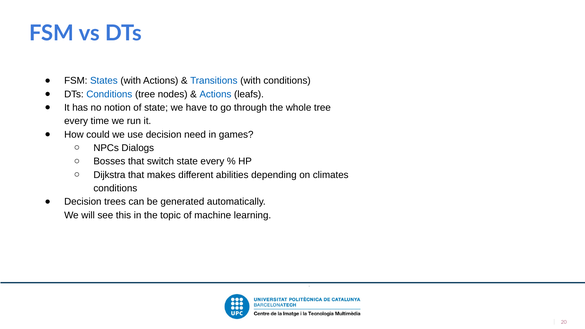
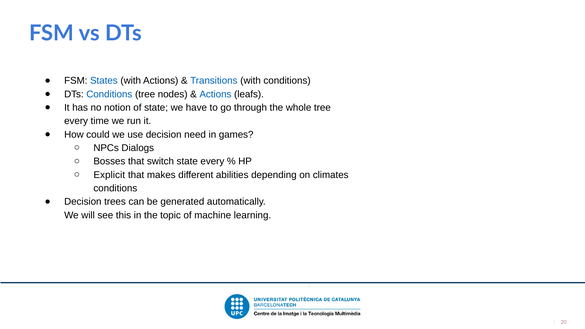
Dijkstra: Dijkstra -> Explicit
